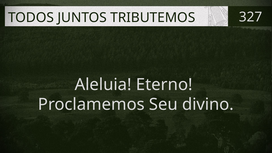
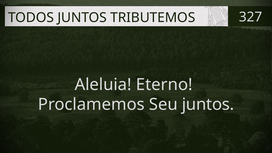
Seu divino: divino -> juntos
